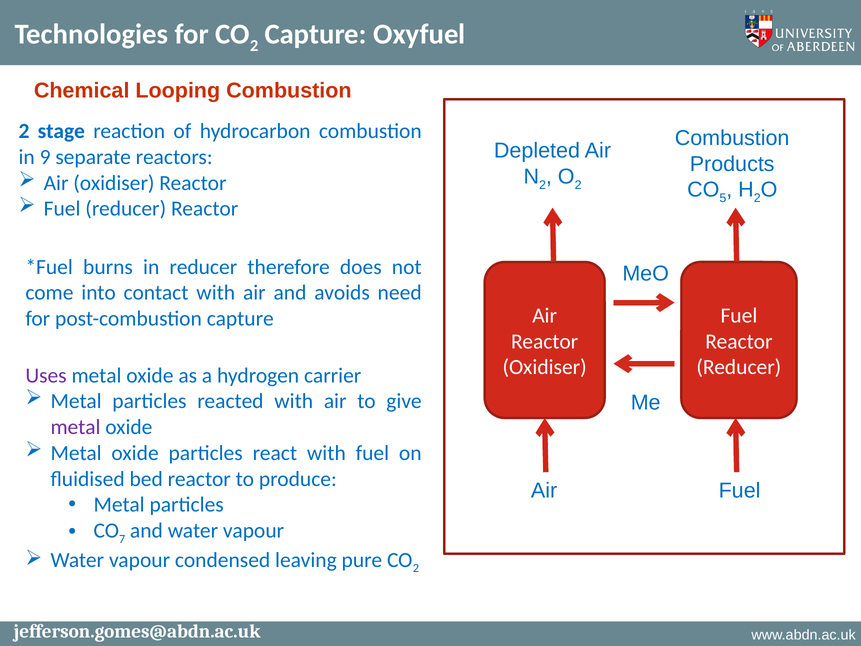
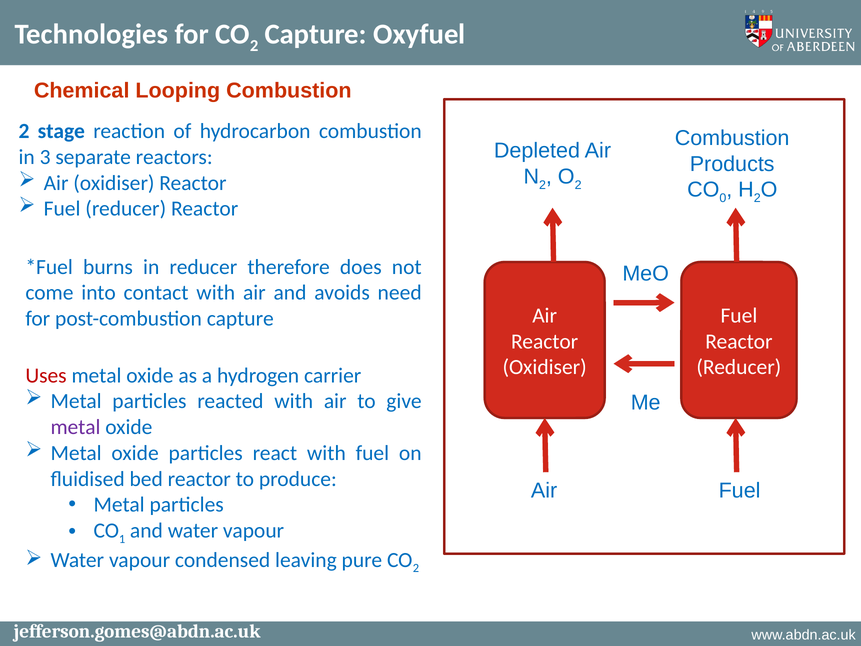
9: 9 -> 3
5: 5 -> 0
Uses colour: purple -> red
7: 7 -> 1
